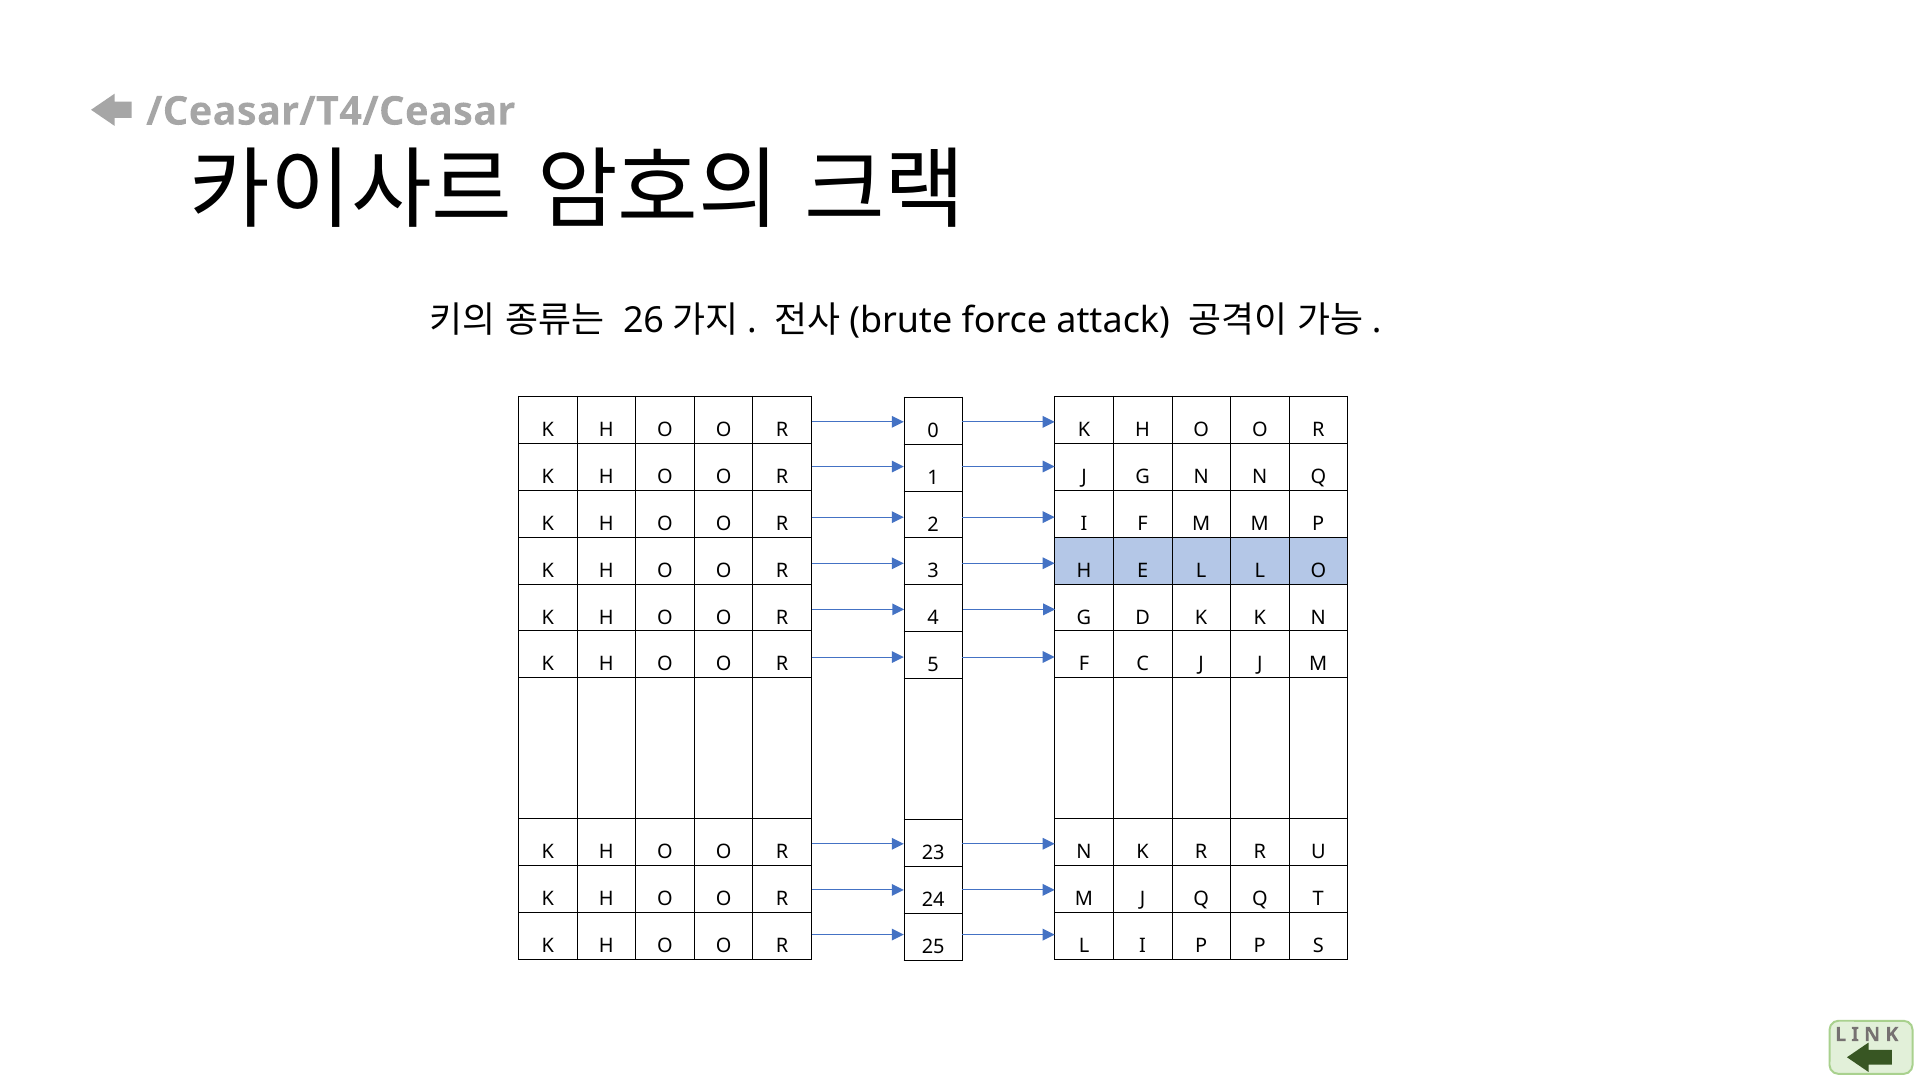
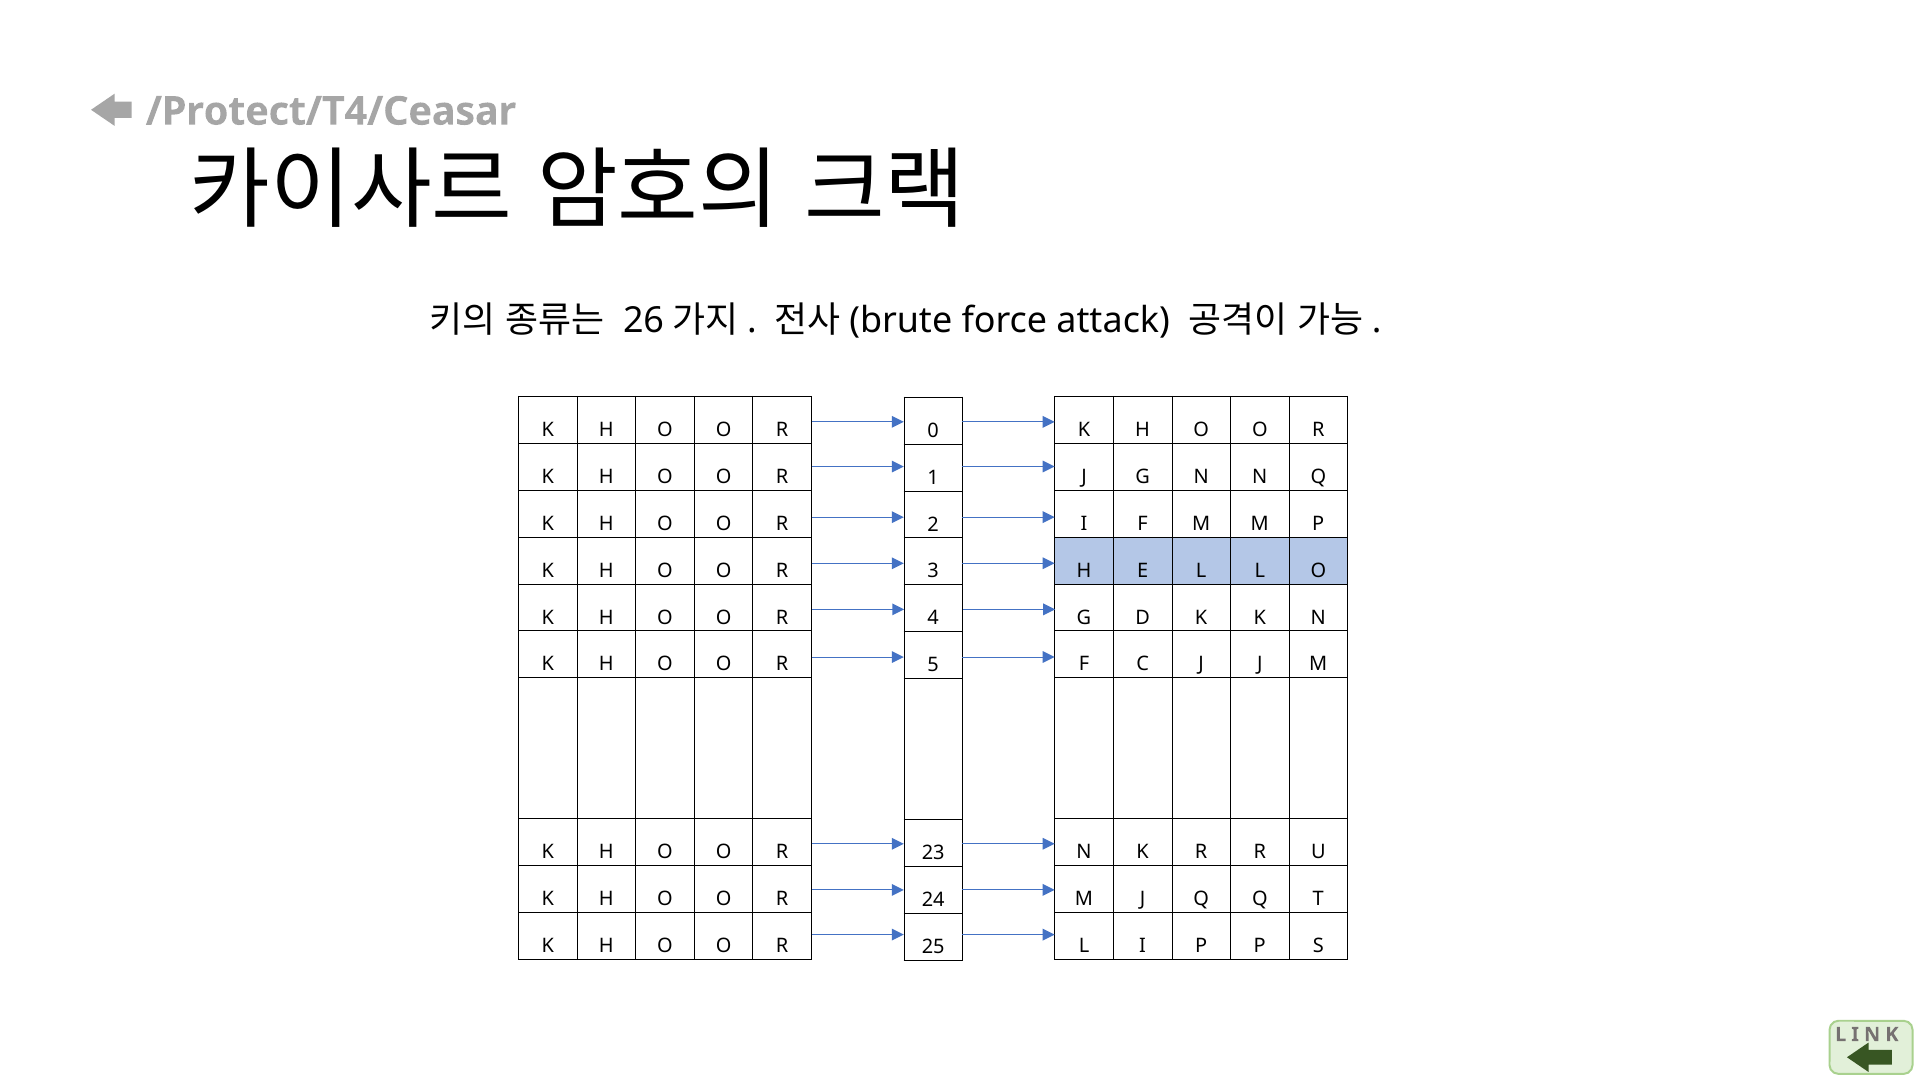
/Ceasar/T4/Ceasar: /Ceasar/T4/Ceasar -> /Protect/T4/Ceasar
